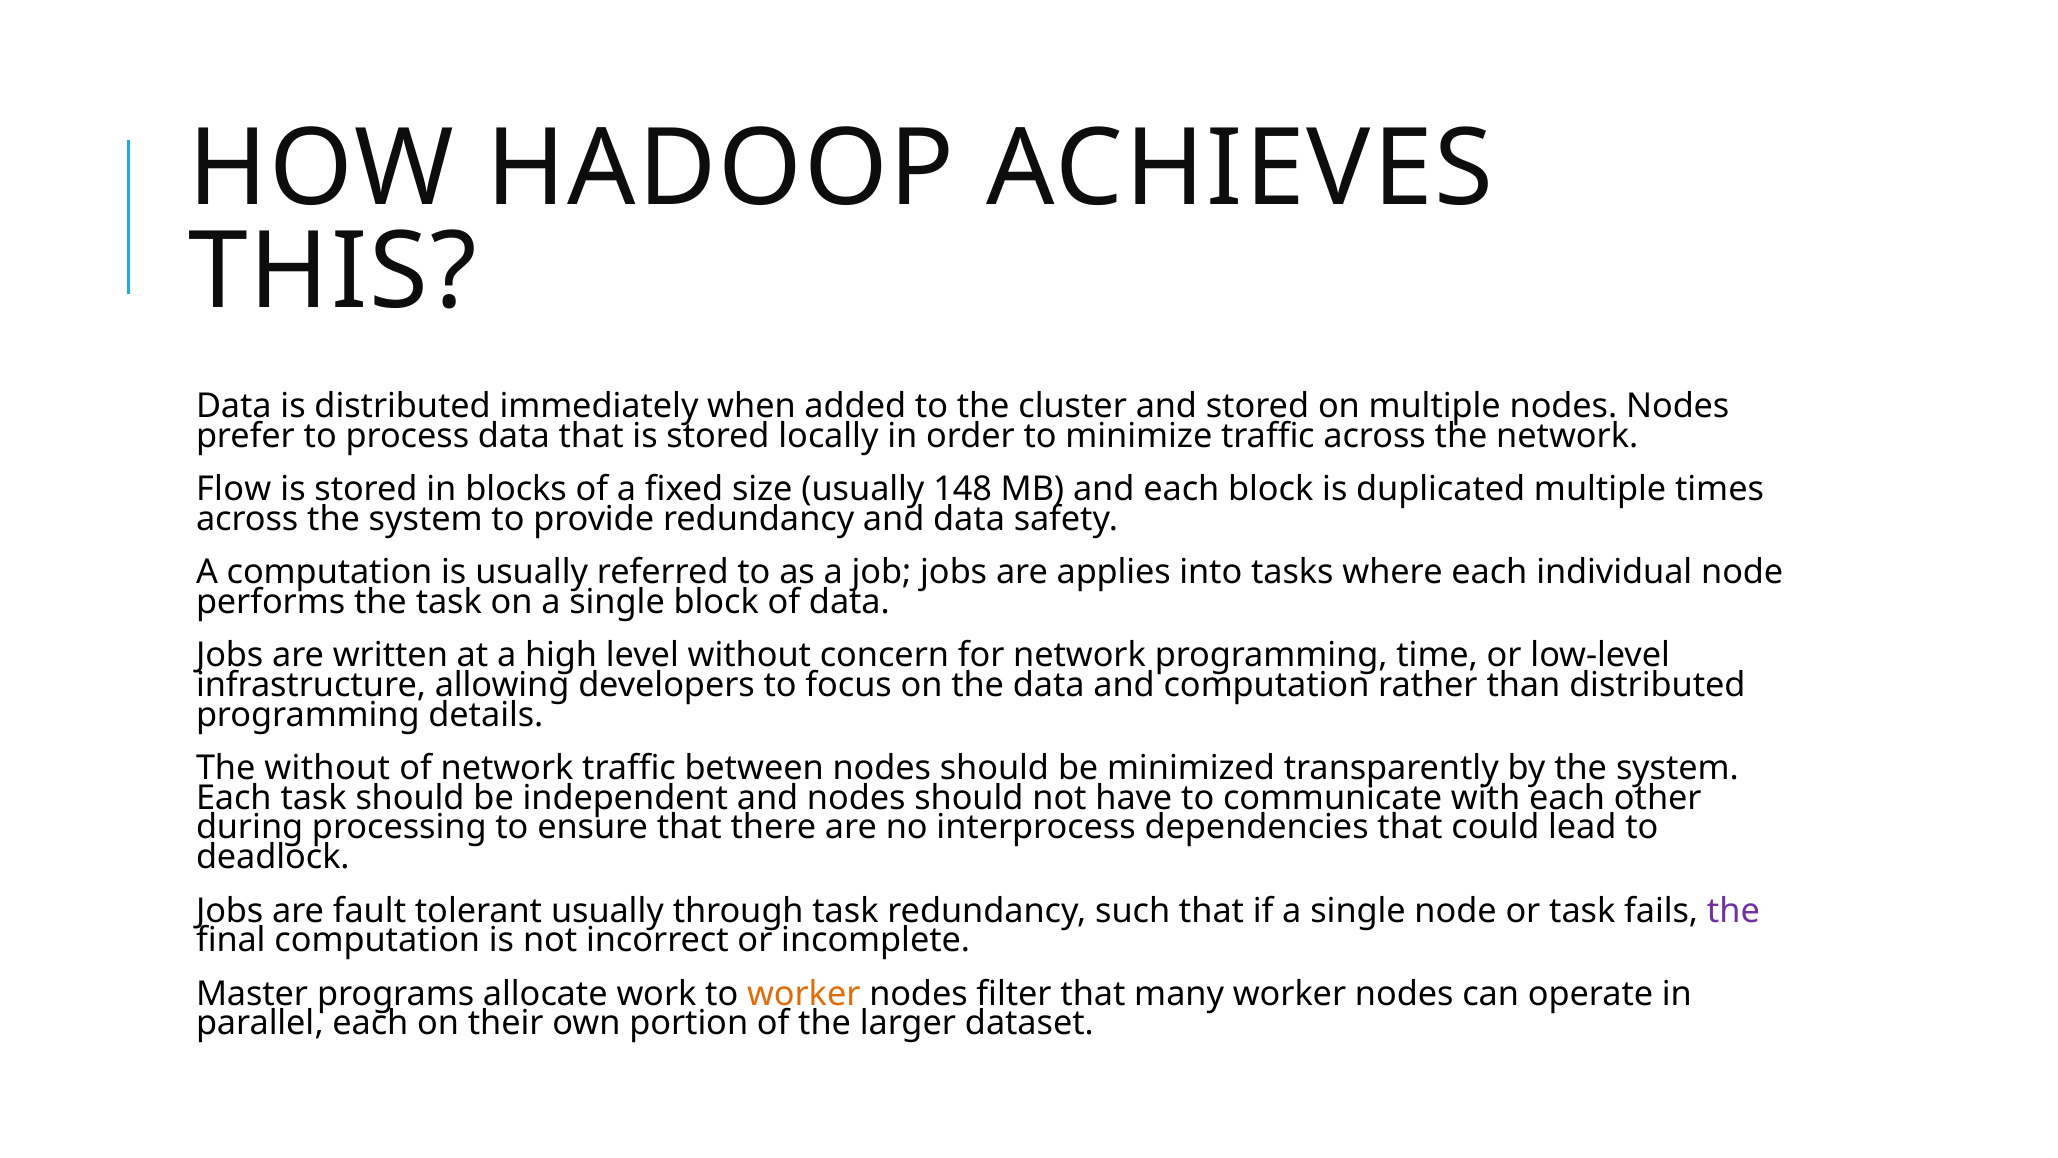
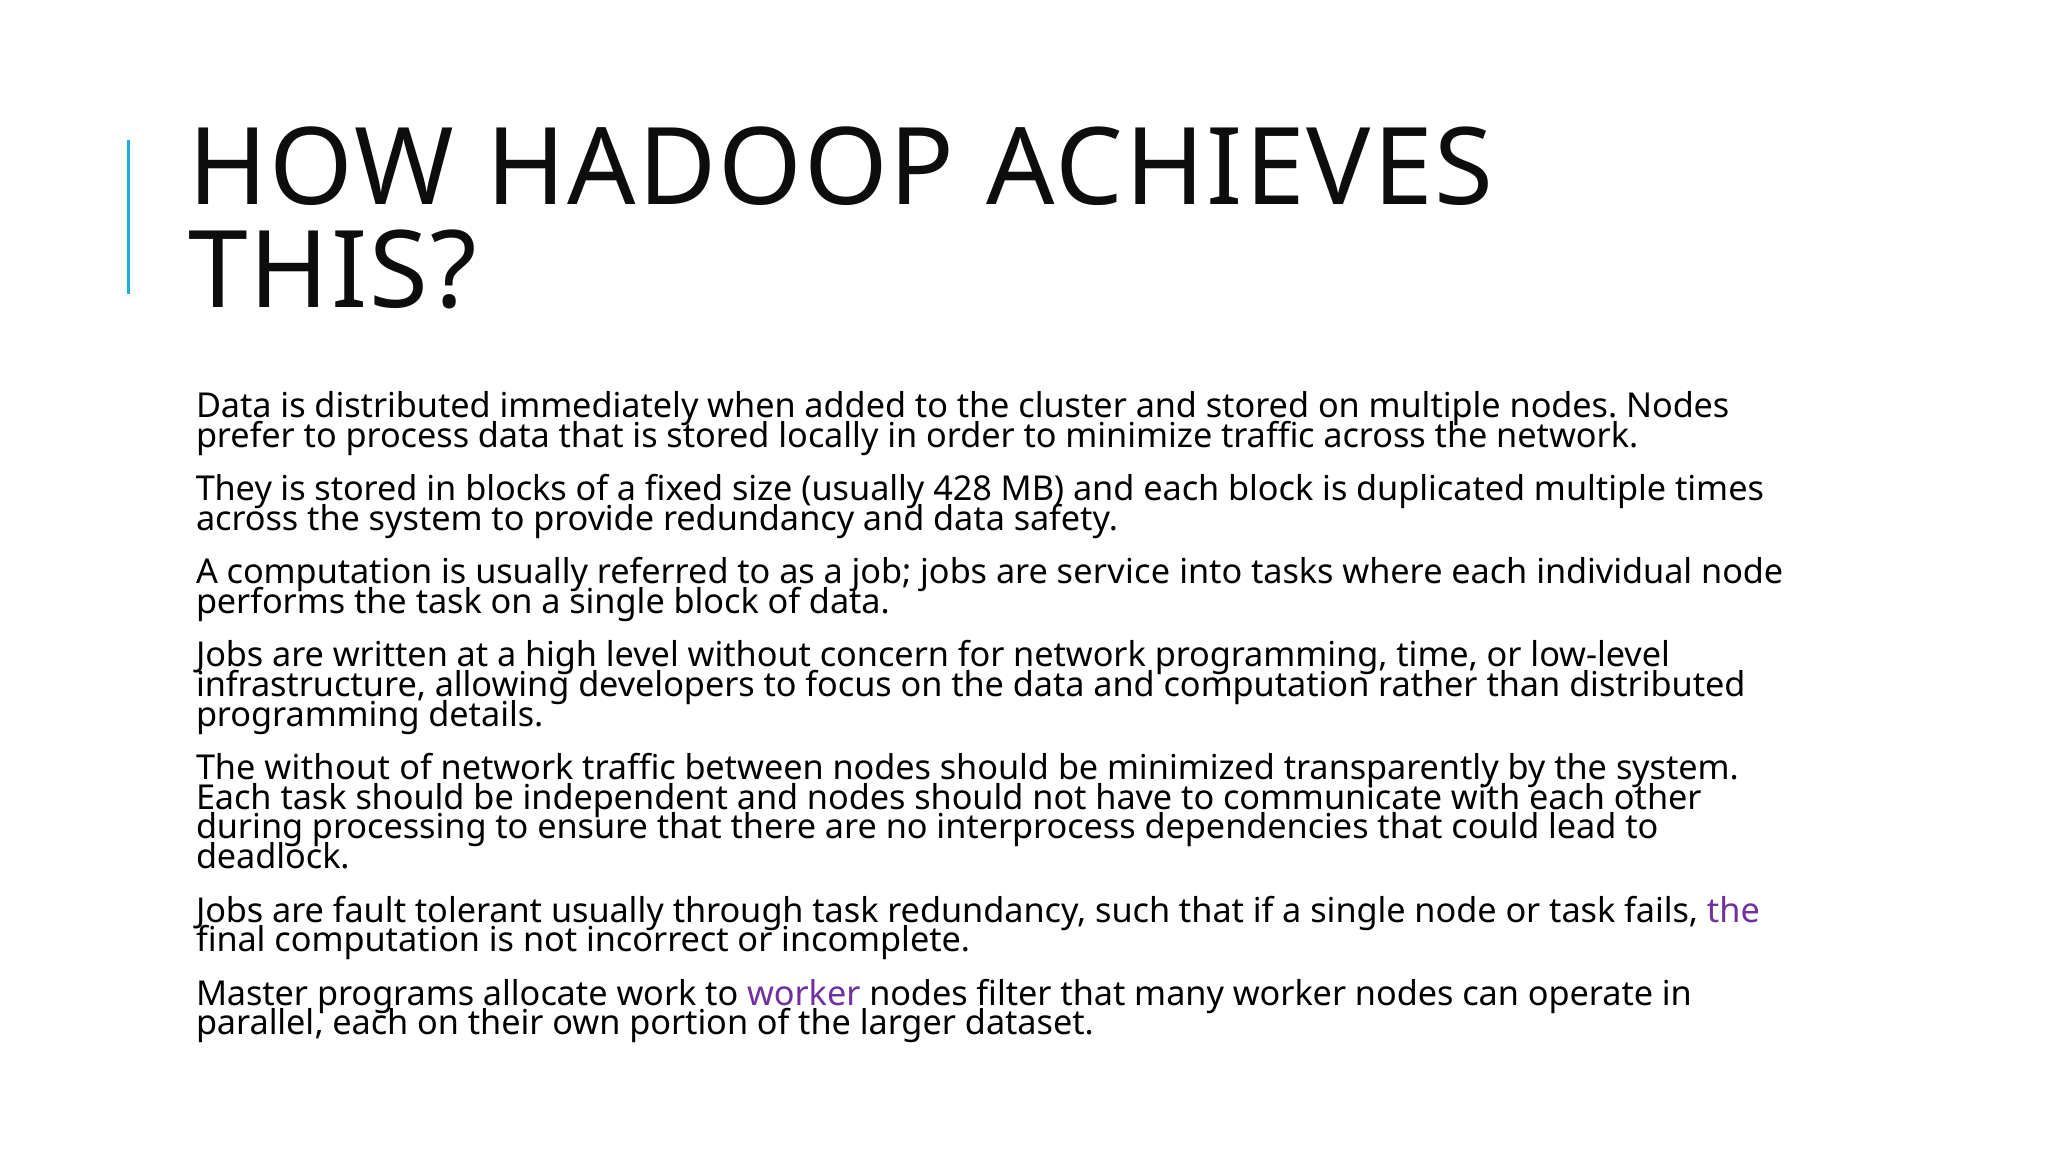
Flow: Flow -> They
148: 148 -> 428
applies: applies -> service
worker at (804, 994) colour: orange -> purple
